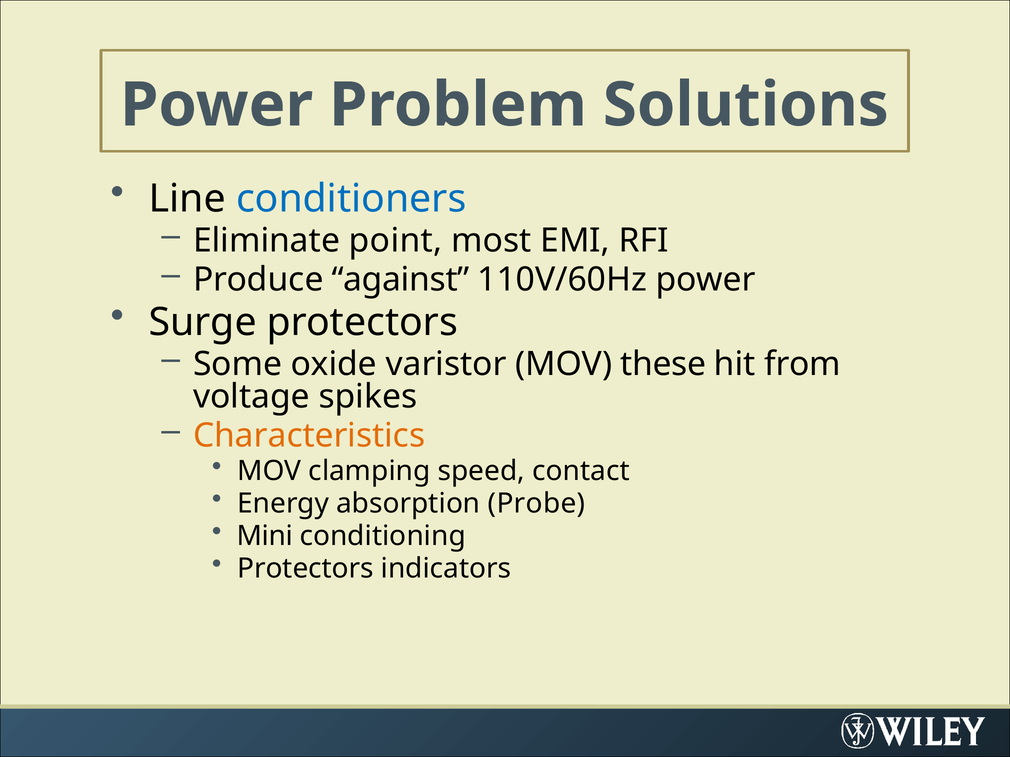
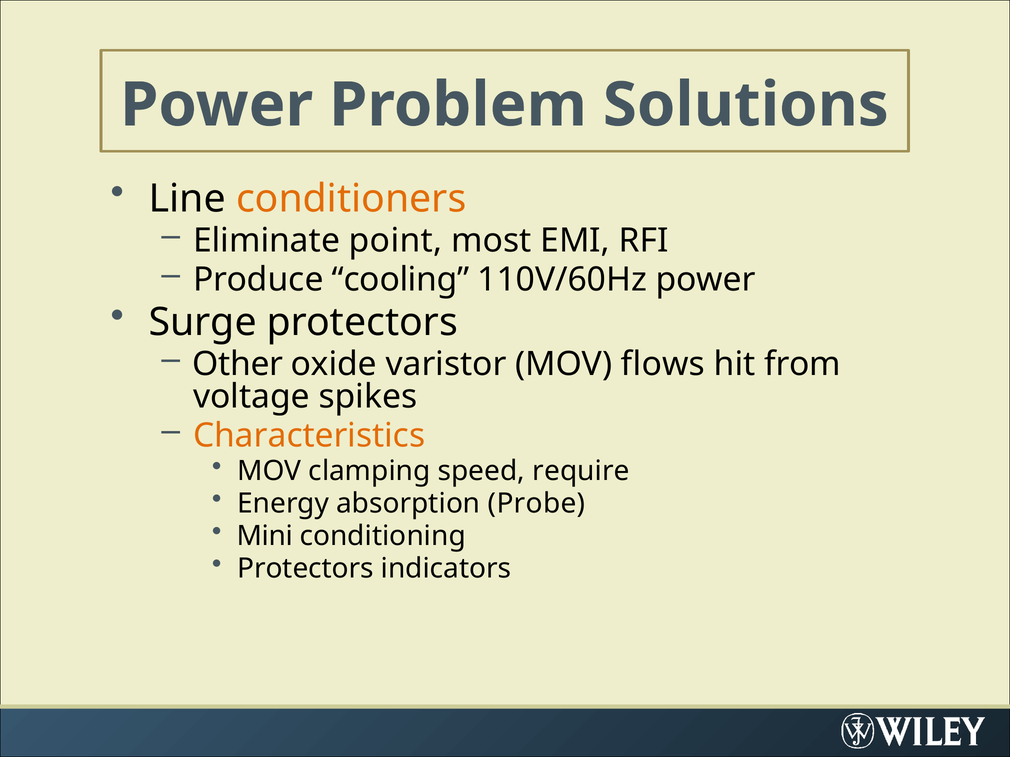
conditioners colour: blue -> orange
against: against -> cooling
Some: Some -> Other
these: these -> flows
contact: contact -> require
